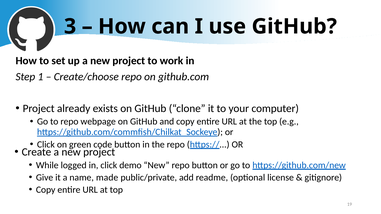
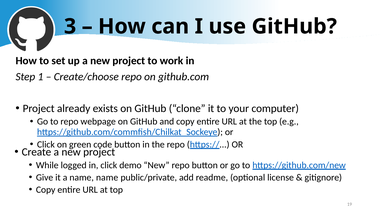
name made: made -> name
